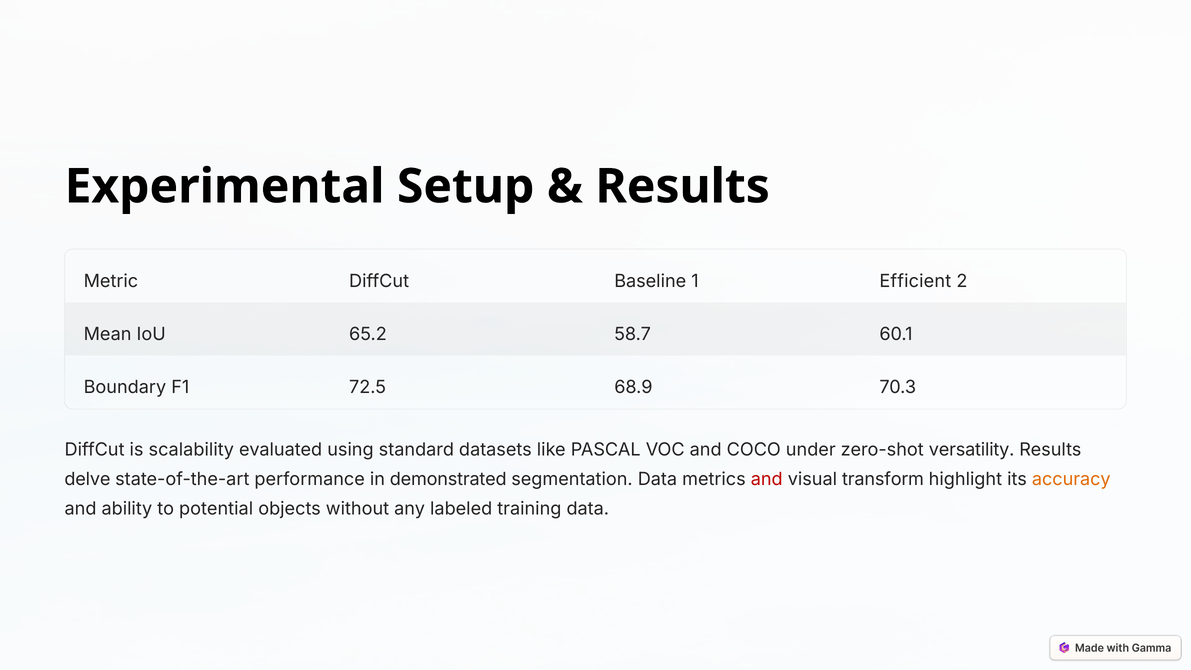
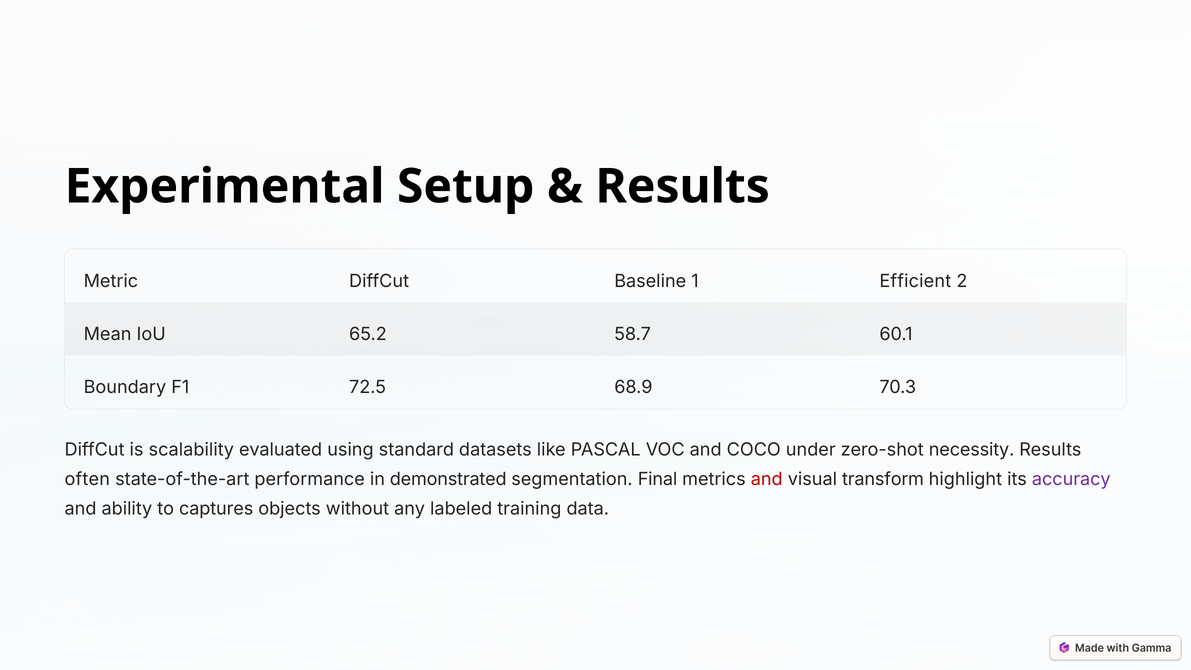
versatility: versatility -> necessity
delve: delve -> often
segmentation Data: Data -> Final
accuracy colour: orange -> purple
potential: potential -> captures
